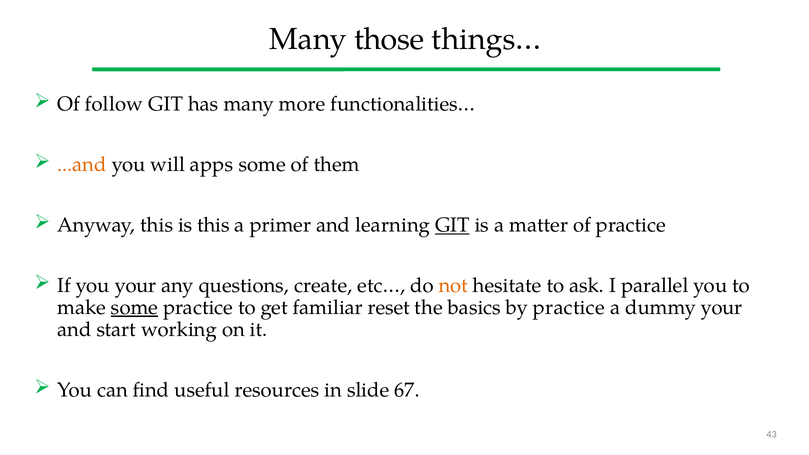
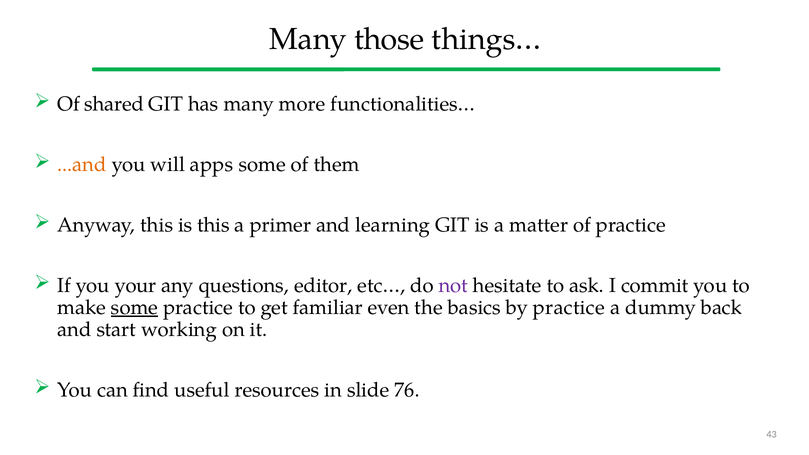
follow: follow -> shared
GIT at (452, 225) underline: present -> none
create: create -> editor
not colour: orange -> purple
parallel: parallel -> commit
reset: reset -> even
dummy your: your -> back
67: 67 -> 76
